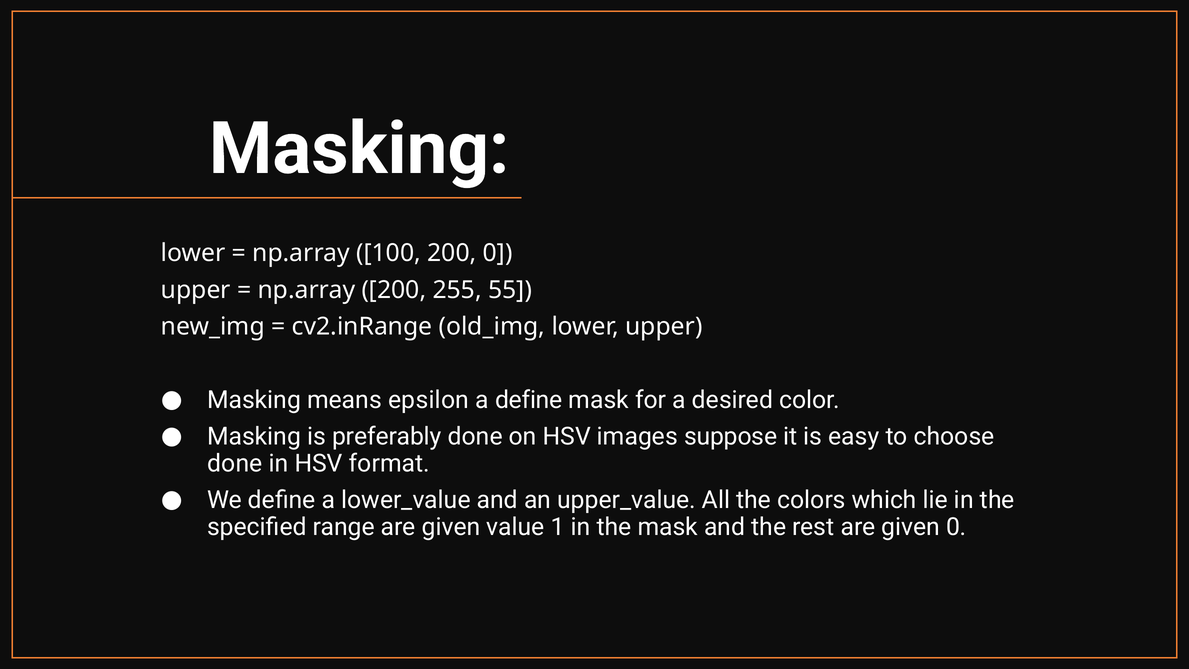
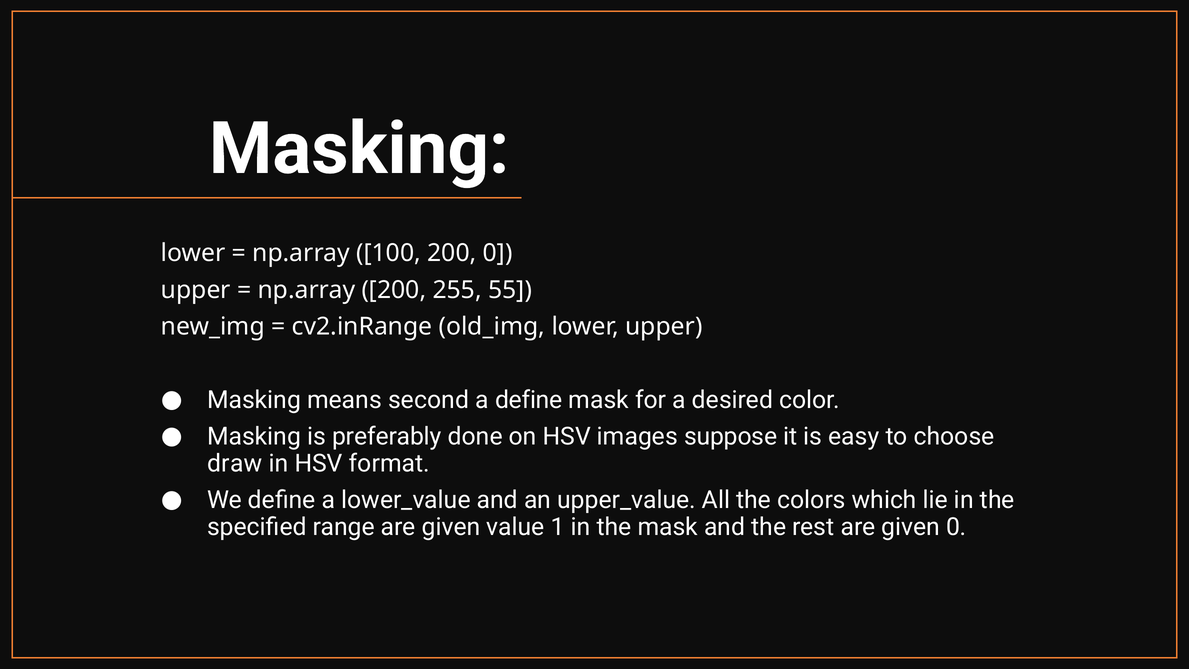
epsilon: epsilon -> second
done at (235, 463): done -> draw
